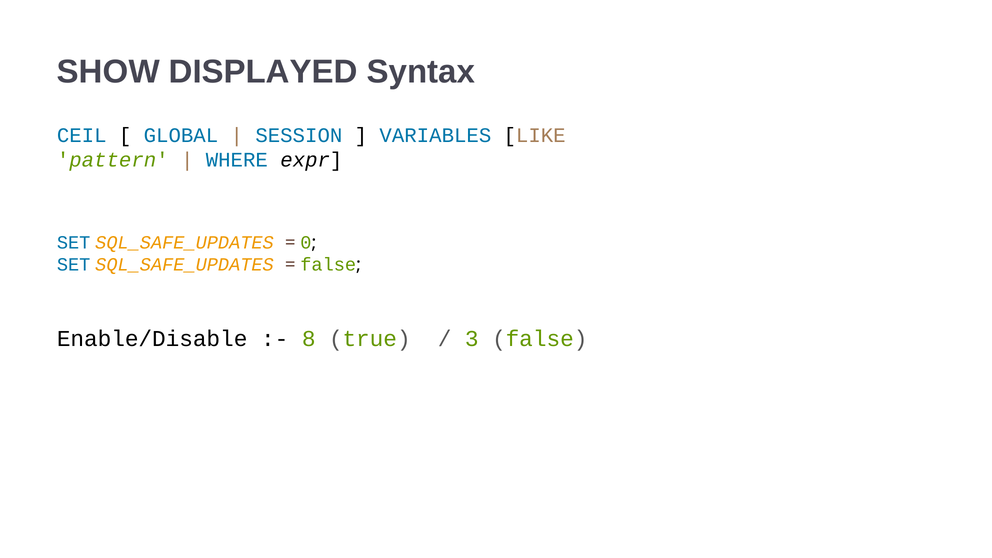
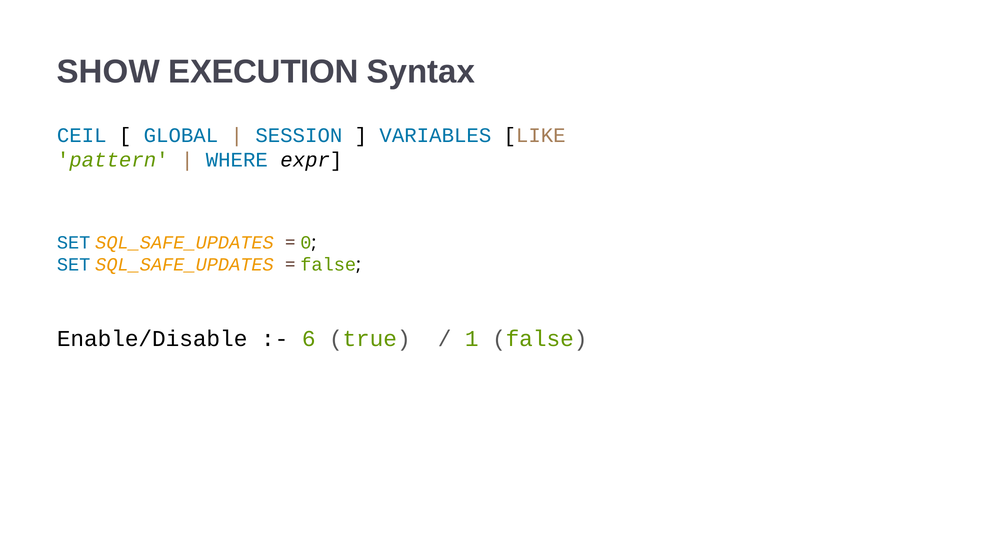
DISPLAYED: DISPLAYED -> EXECUTION
8: 8 -> 6
3: 3 -> 1
